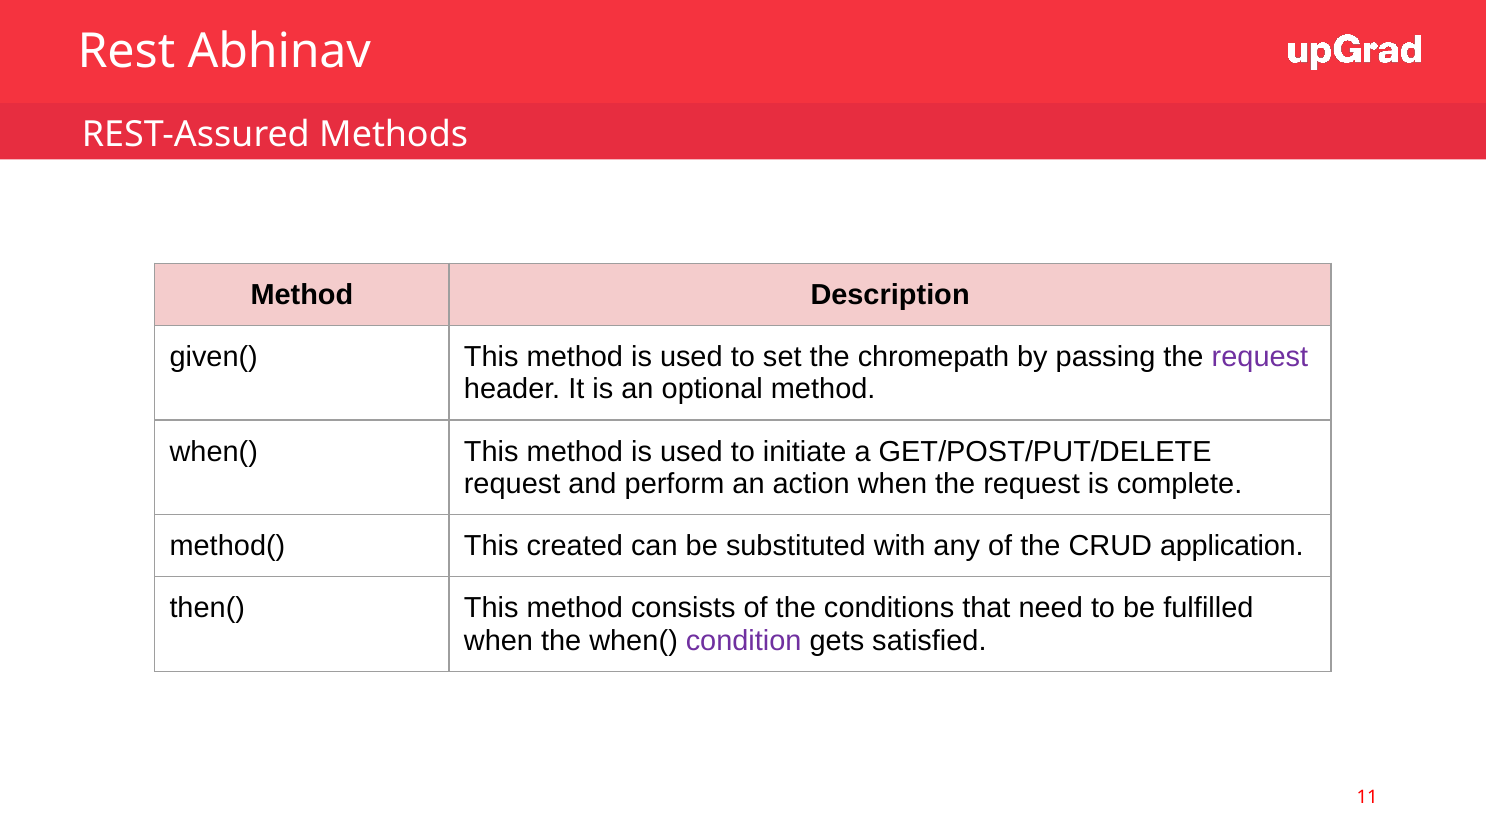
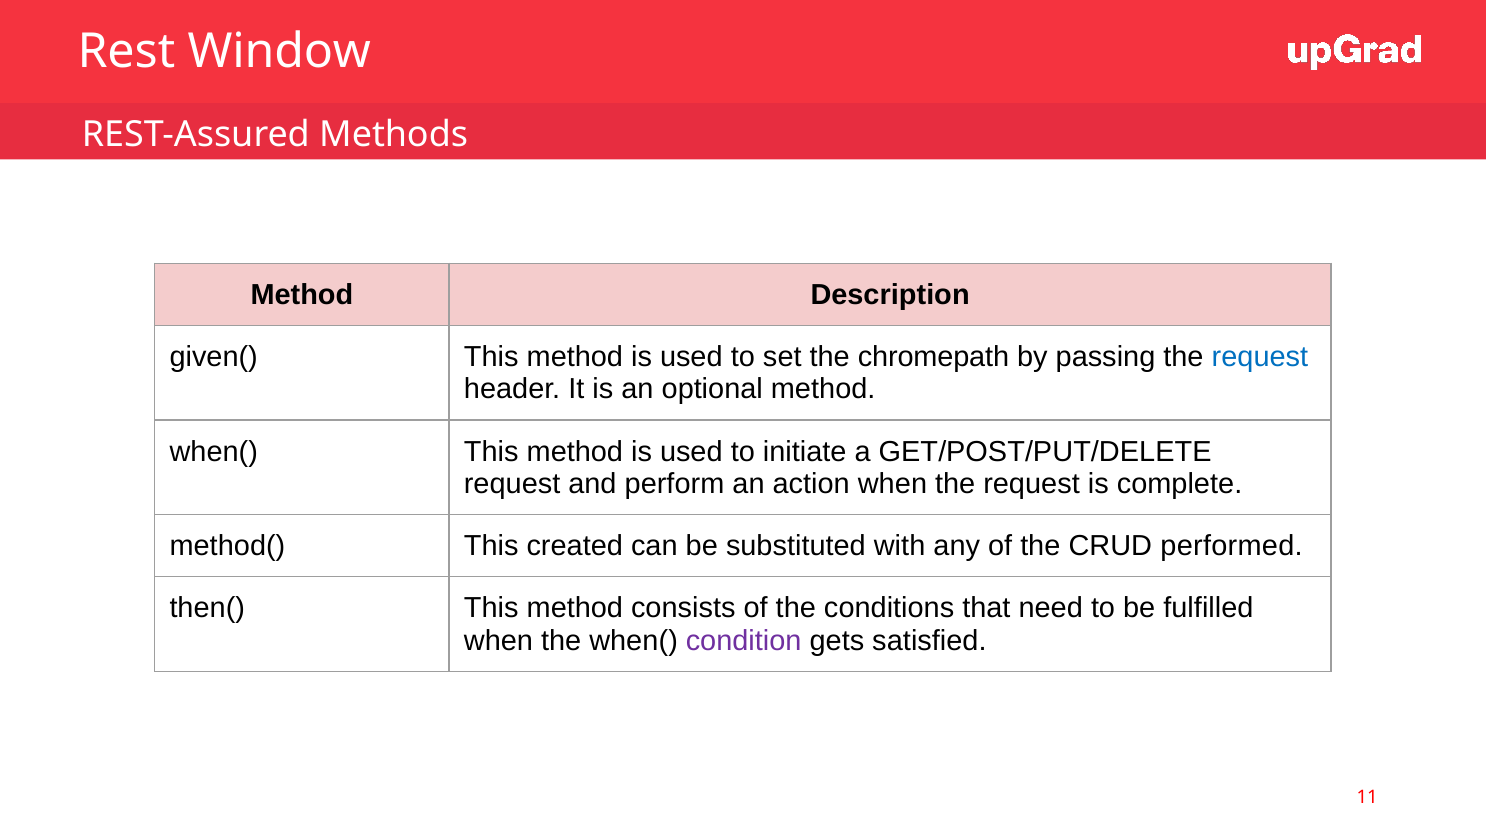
Abhinav: Abhinav -> Window
request at (1260, 357) colour: purple -> blue
application: application -> performed
